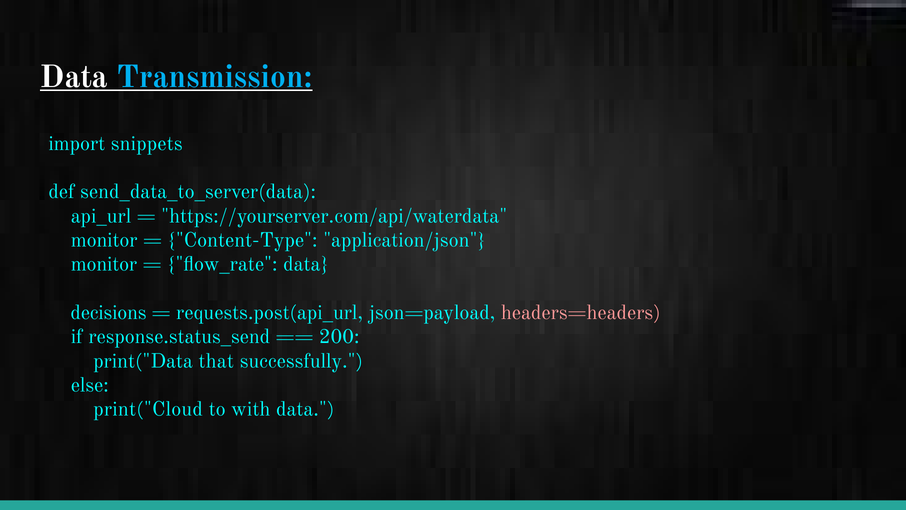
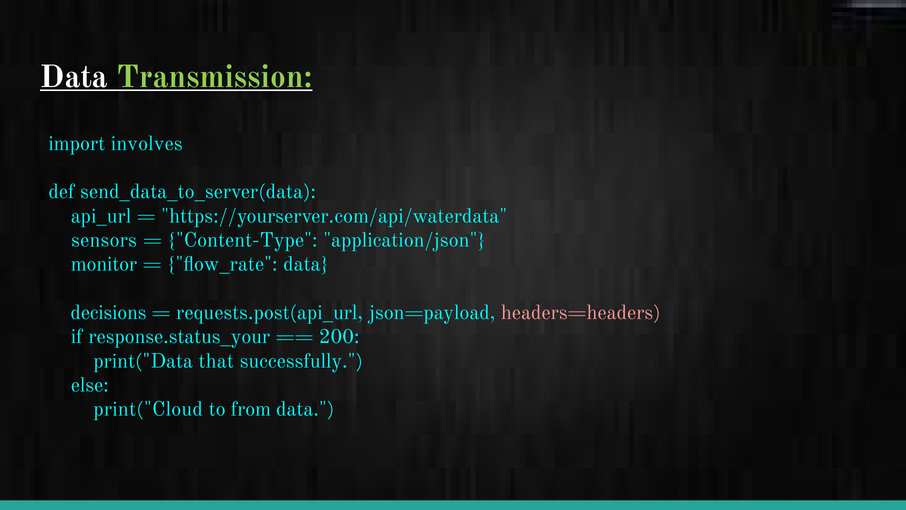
Transmission colour: light blue -> light green
snippets: snippets -> involves
monitor at (104, 240): monitor -> sensors
response.status_send: response.status_send -> response.status_your
with: with -> from
